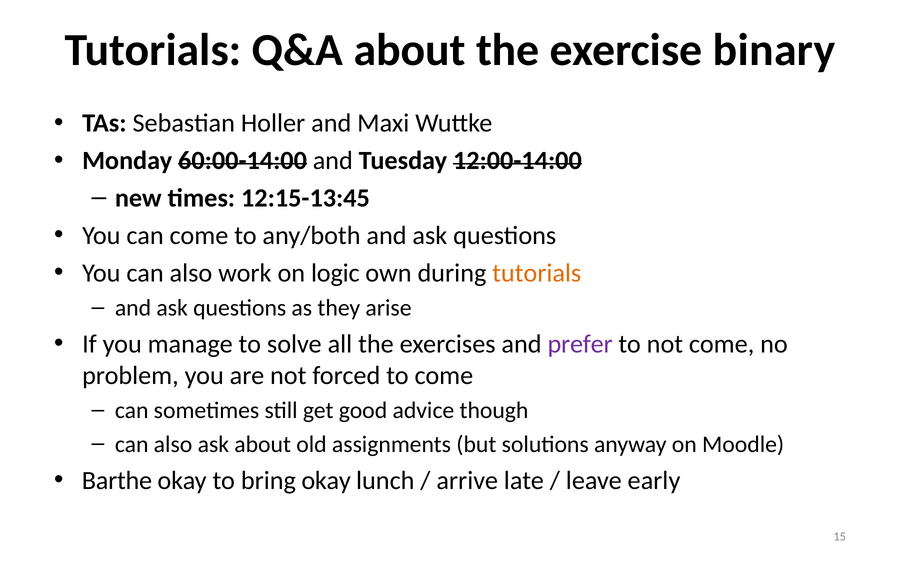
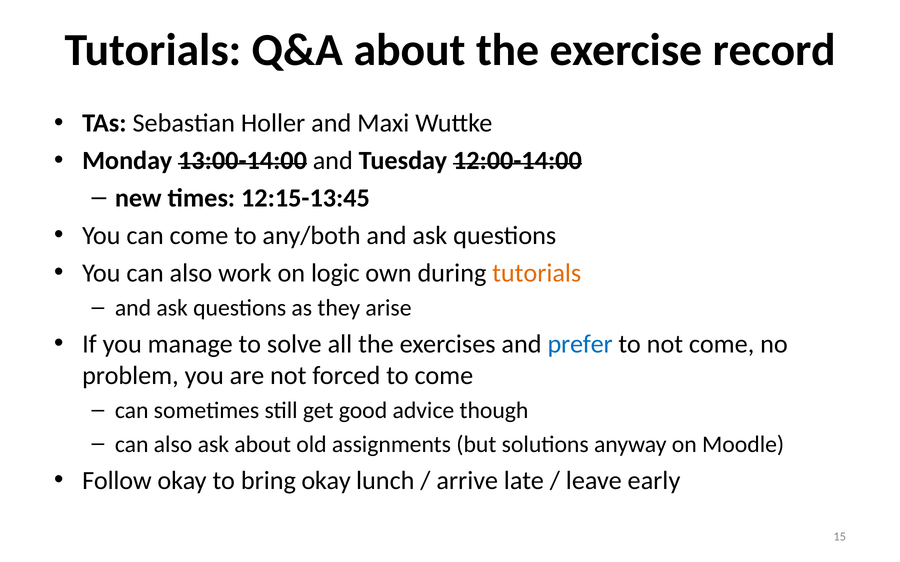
binary: binary -> record
60:00-14:00: 60:00-14:00 -> 13:00-14:00
prefer colour: purple -> blue
Barthe: Barthe -> Follow
